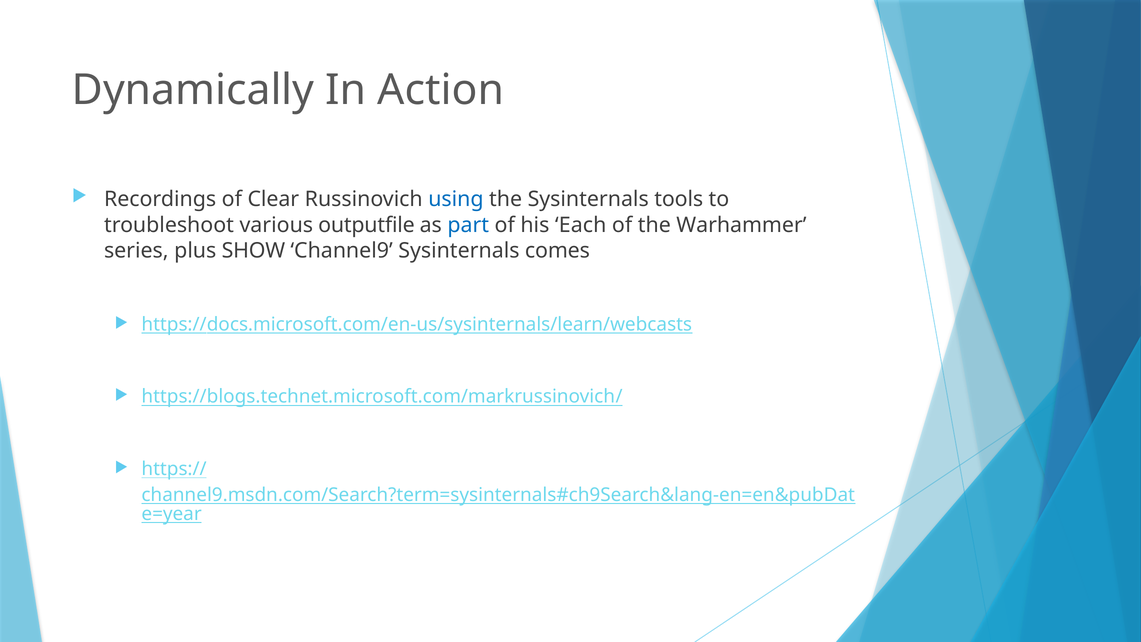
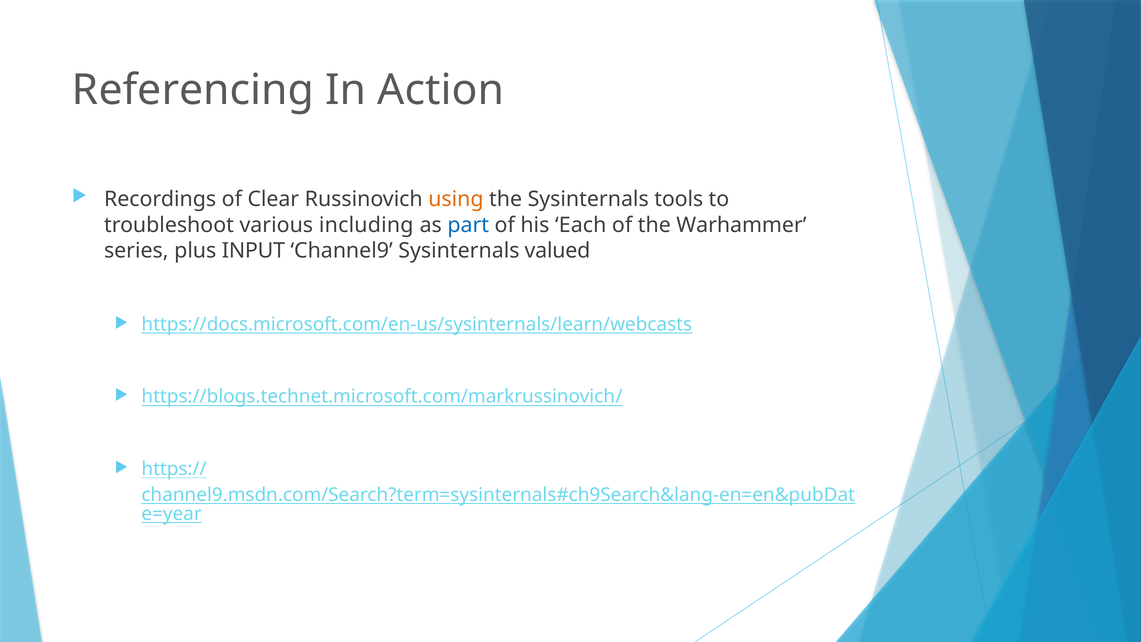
Dynamically: Dynamically -> Referencing
using colour: blue -> orange
outputfile: outputfile -> including
SHOW: SHOW -> INPUT
comes: comes -> valued
